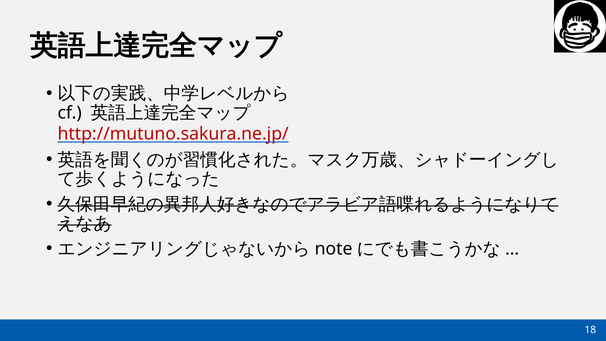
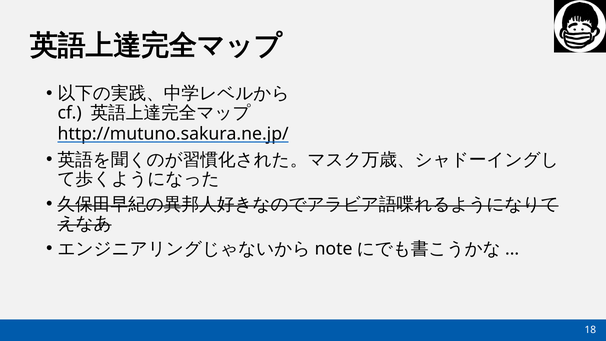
http://mutuno.sakura.ne.jp/ colour: red -> black
